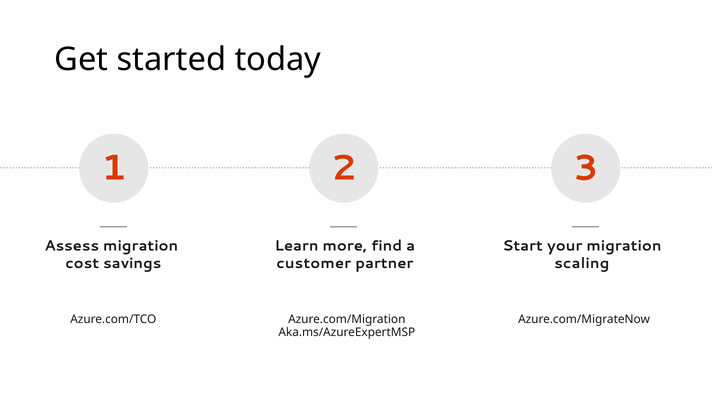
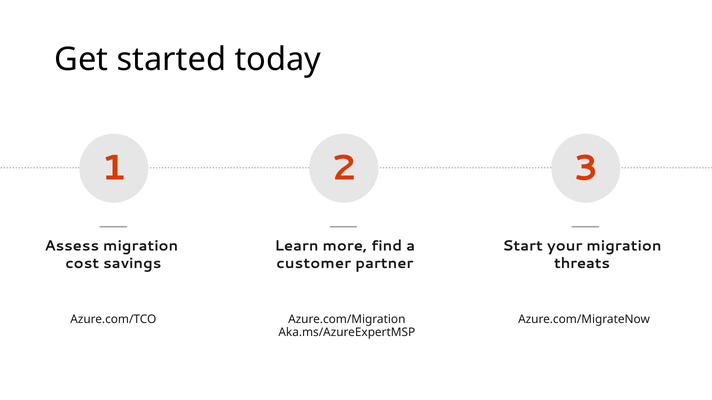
scaling: scaling -> threats
